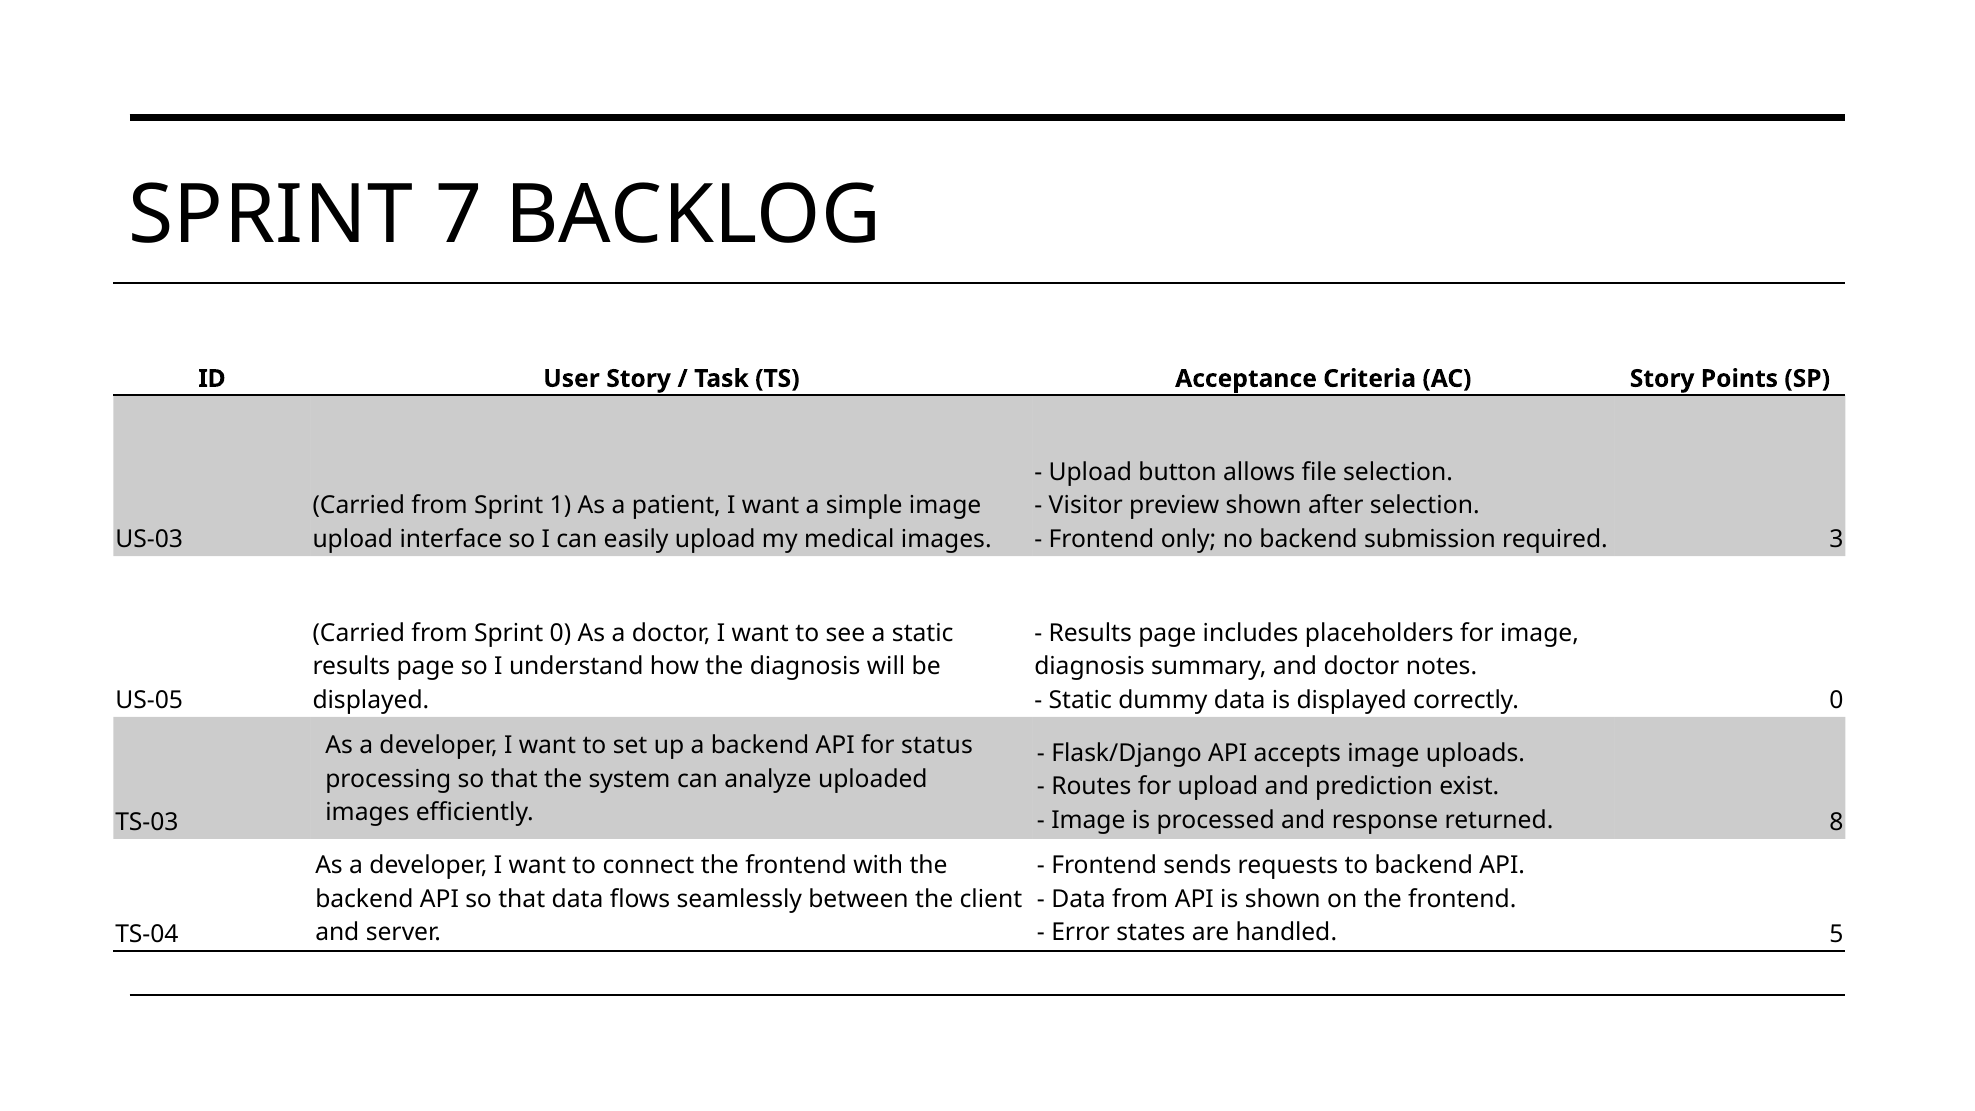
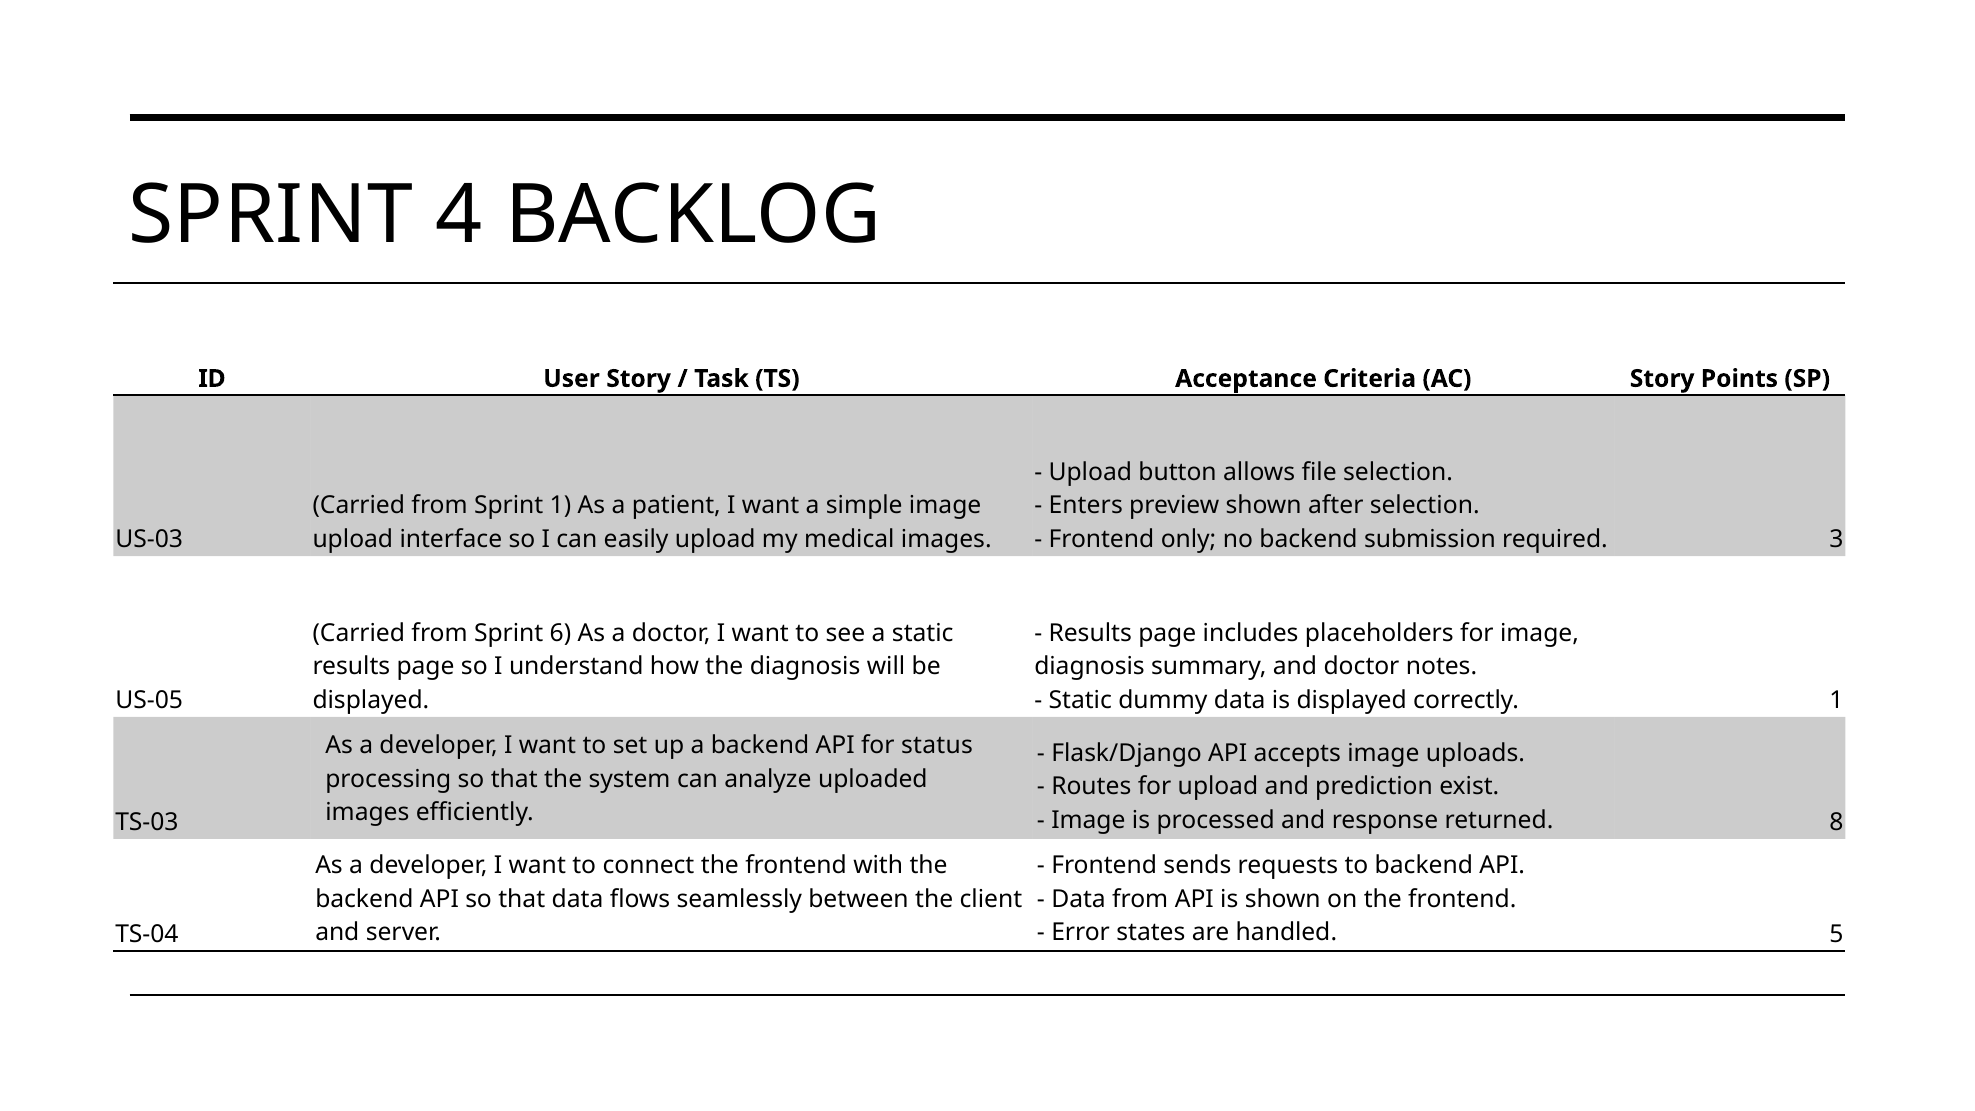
7: 7 -> 4
Visitor: Visitor -> Enters
Sprint 0: 0 -> 6
correctly 0: 0 -> 1
